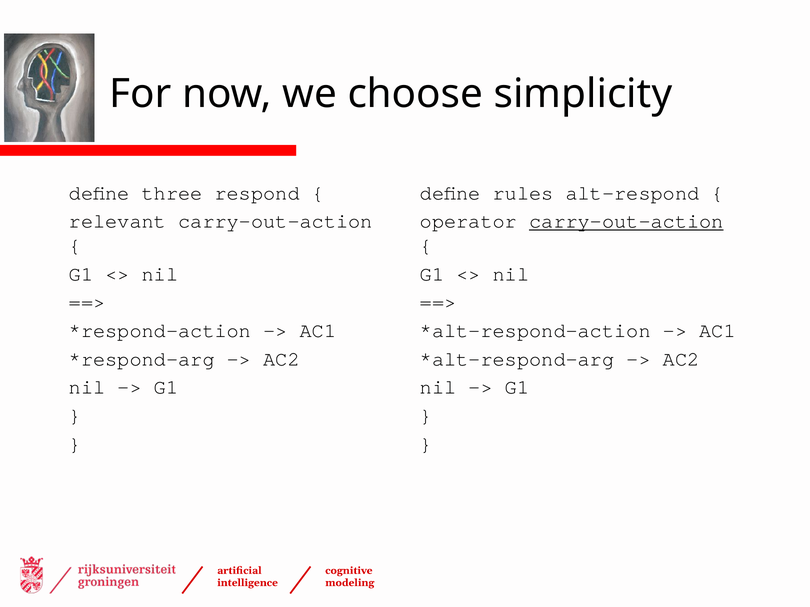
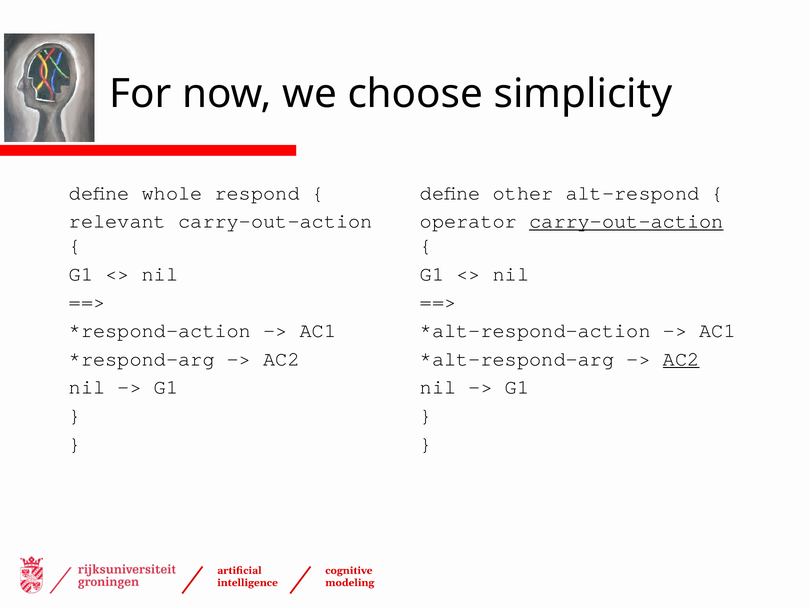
three: three -> whole
rules: rules -> other
AC2 at (681, 359) underline: none -> present
